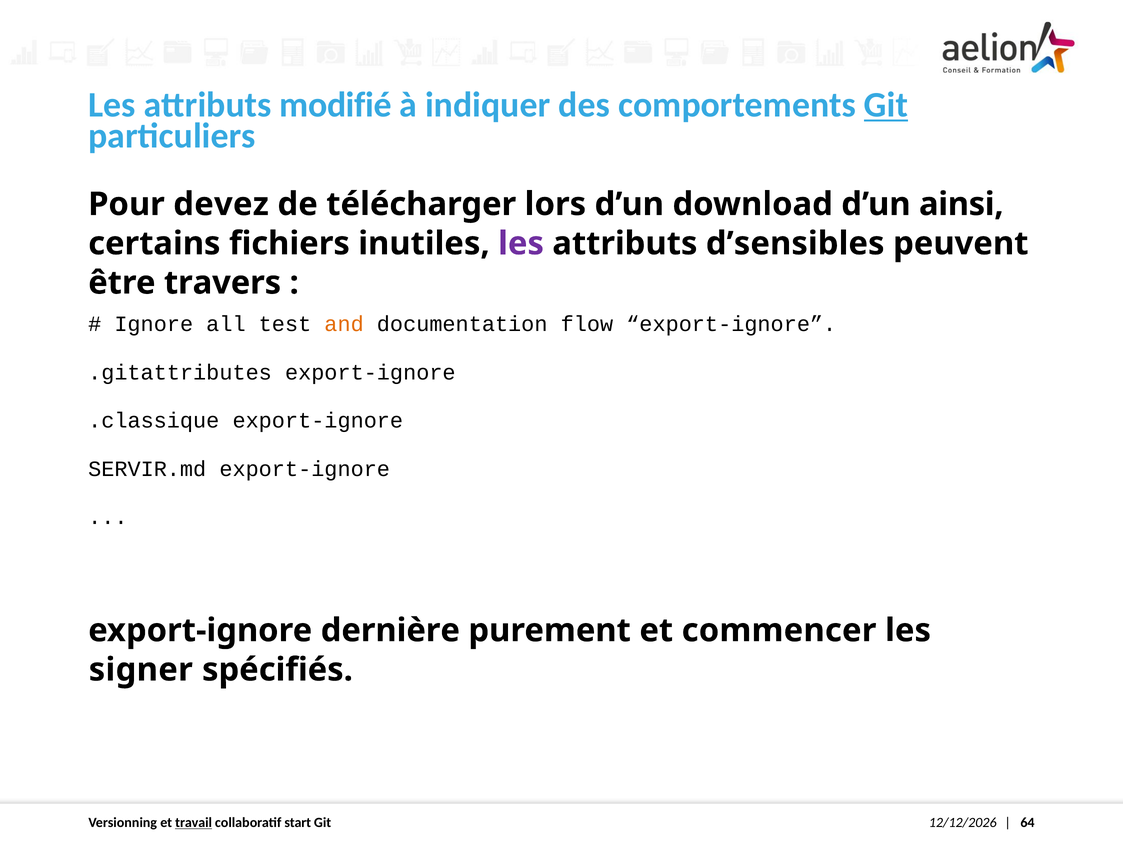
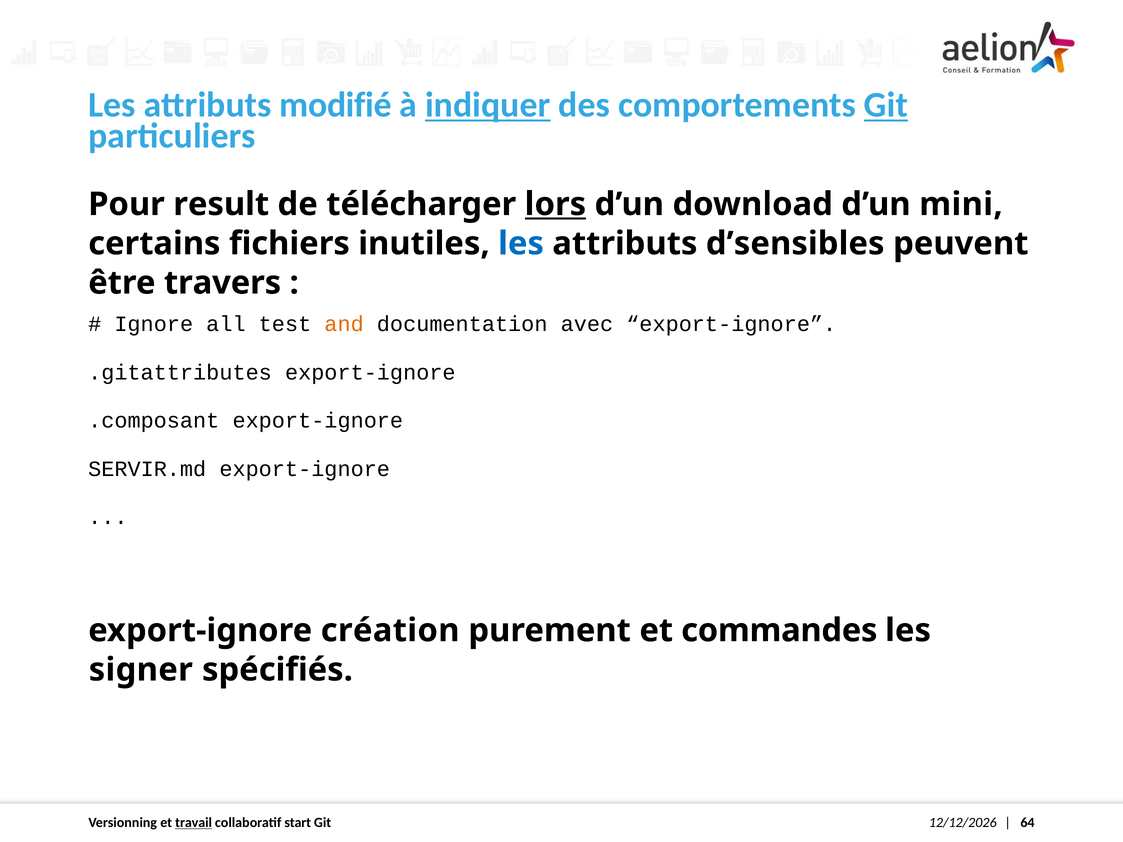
indiquer underline: none -> present
devez: devez -> result
lors underline: none -> present
ainsi: ainsi -> mini
les at (521, 244) colour: purple -> blue
flow: flow -> avec
.classique: .classique -> .composant
dernière: dernière -> création
commencer: commencer -> commandes
